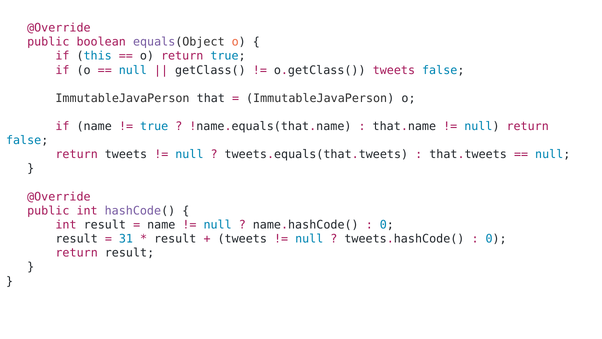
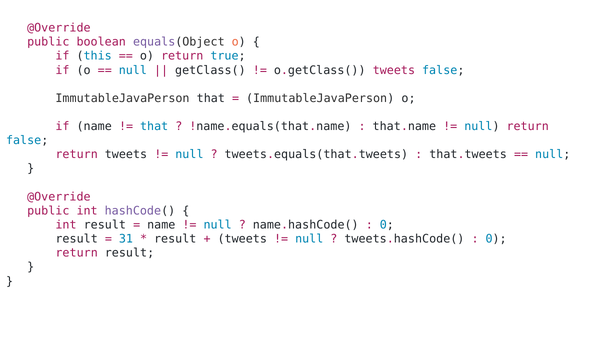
true at (154, 126): true -> that
